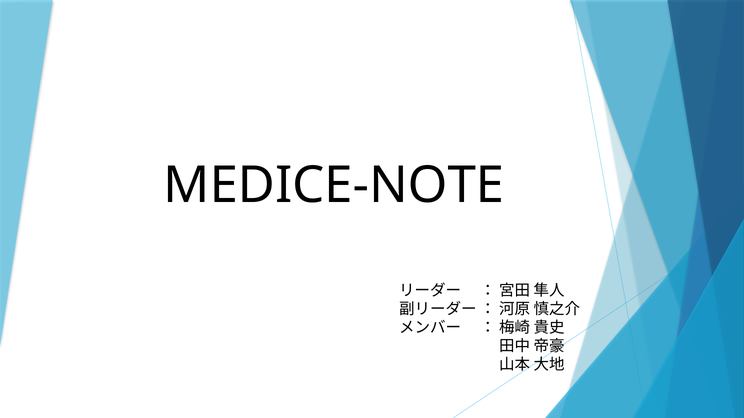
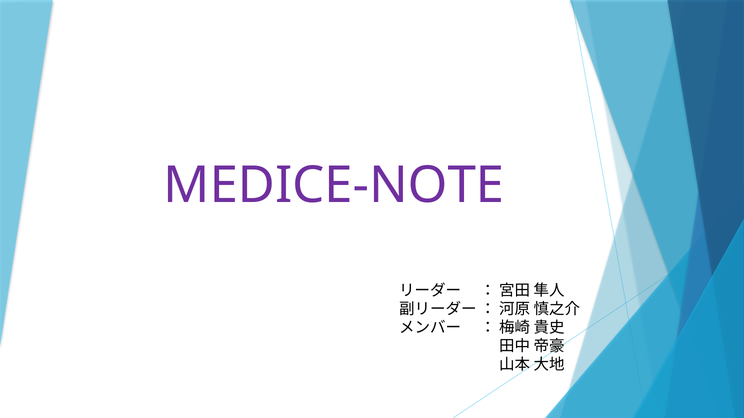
MEDICE-NOTE colour: black -> purple
